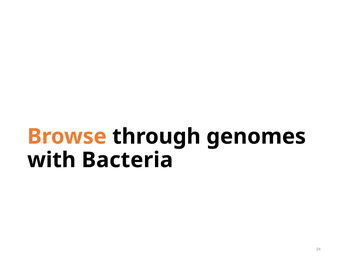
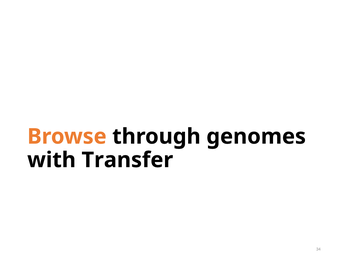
Bacteria: Bacteria -> Transfer
